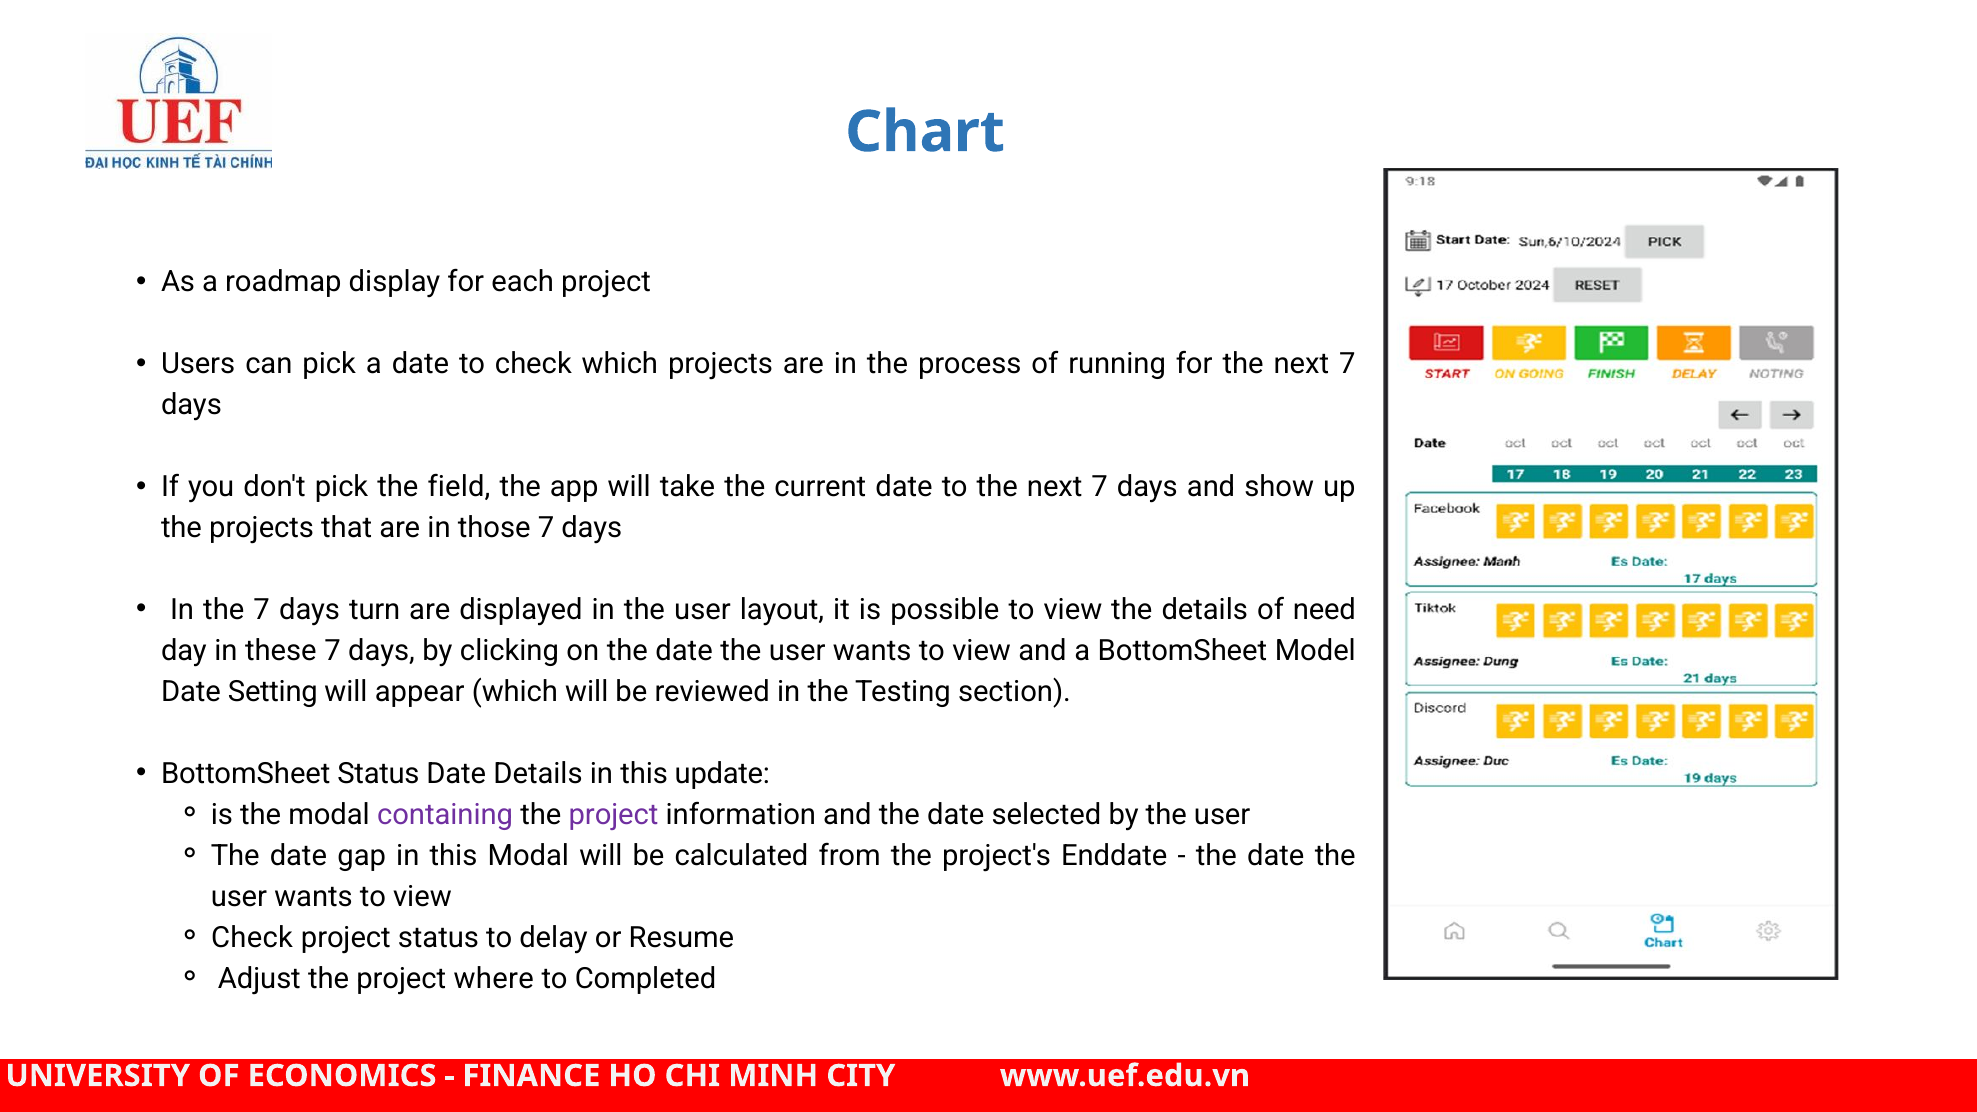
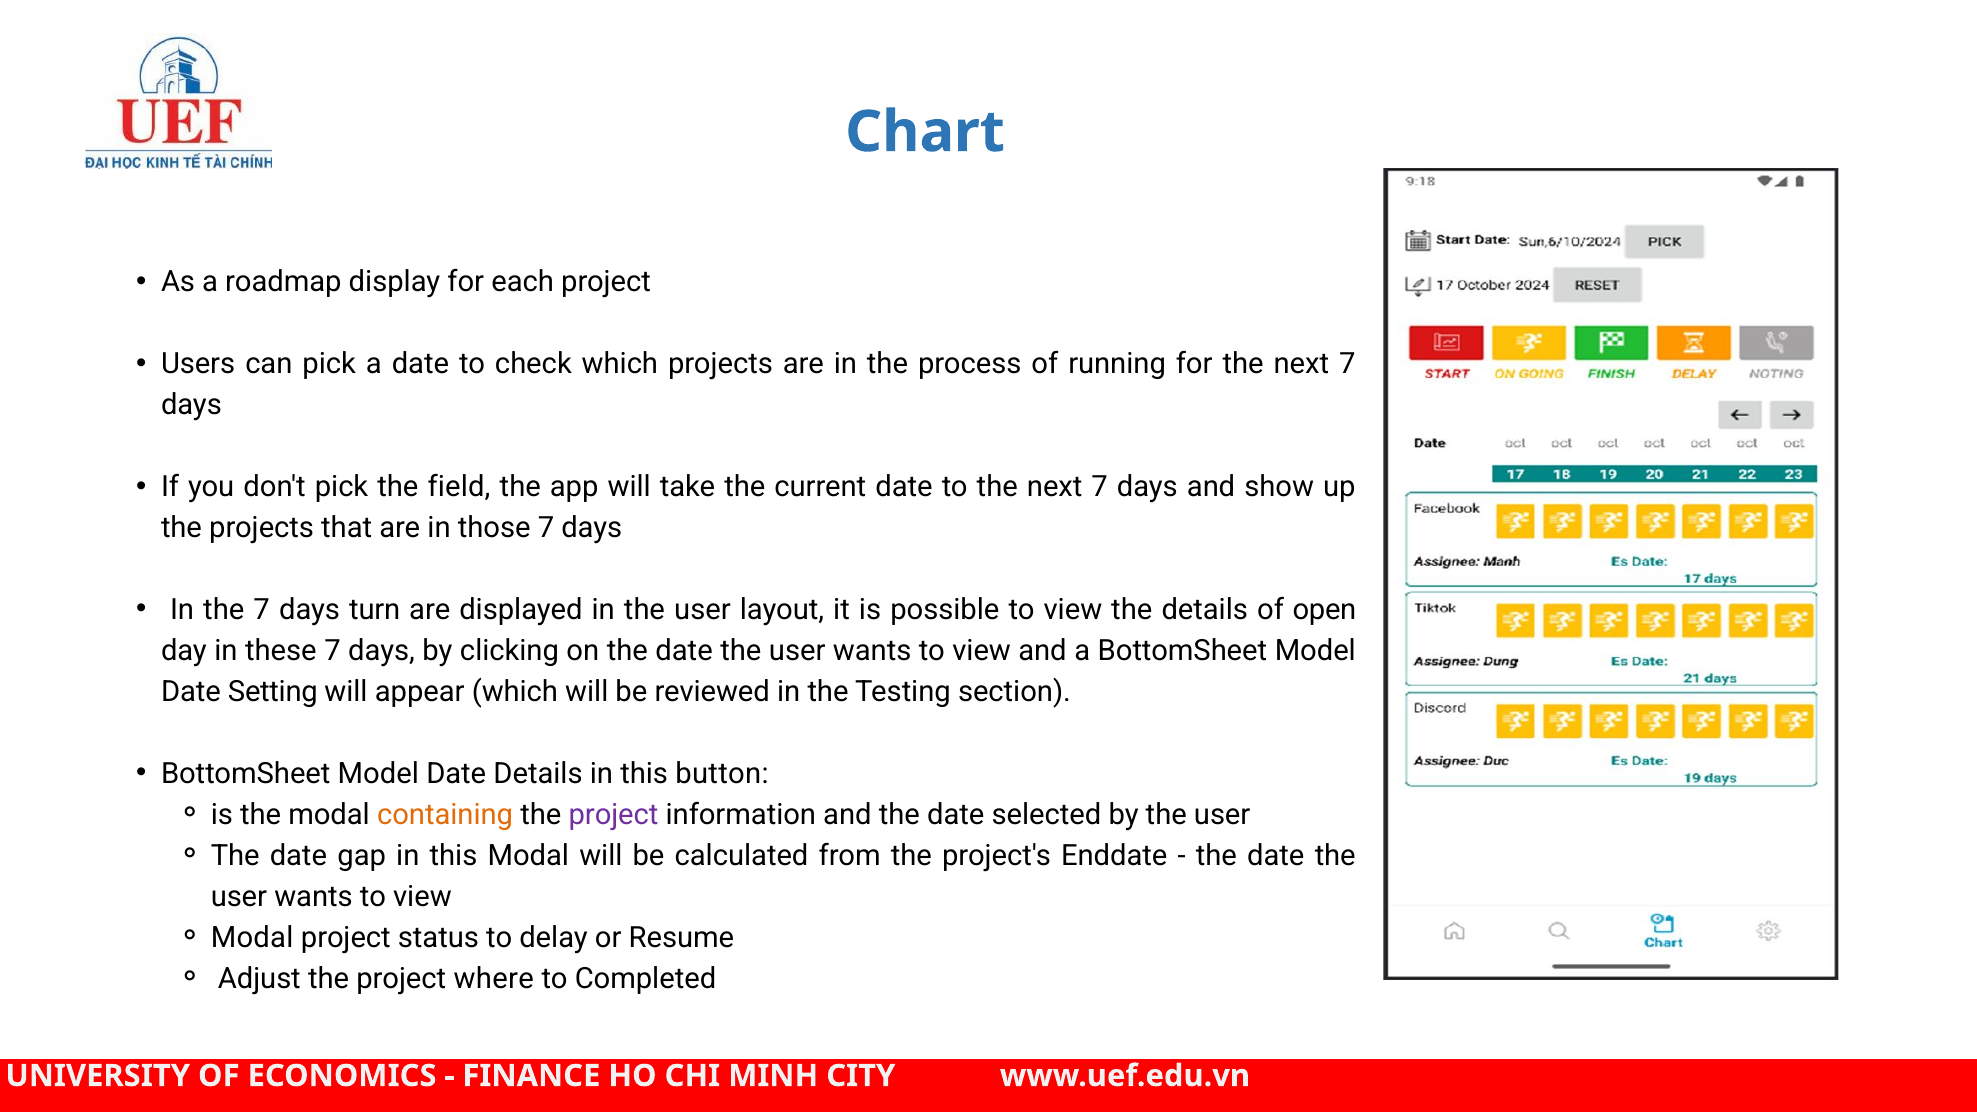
need: need -> open
Status at (378, 774): Status -> Model
update: update -> button
containing colour: purple -> orange
Check at (252, 938): Check -> Modal
